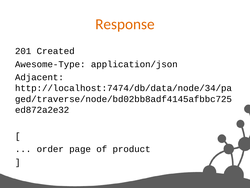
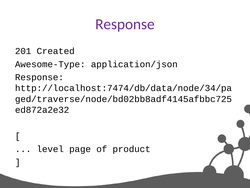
Response at (125, 24) colour: orange -> purple
Adjacent at (39, 77): Adjacent -> Response
order: order -> level
